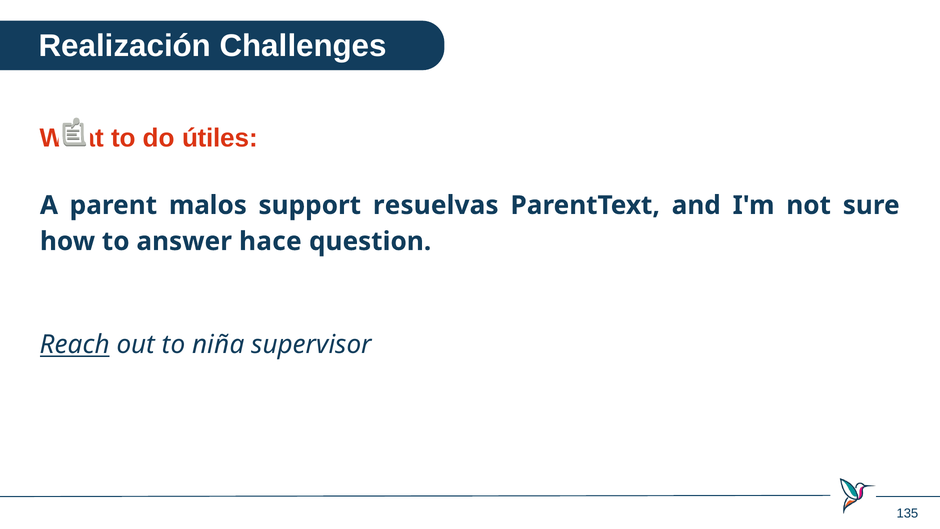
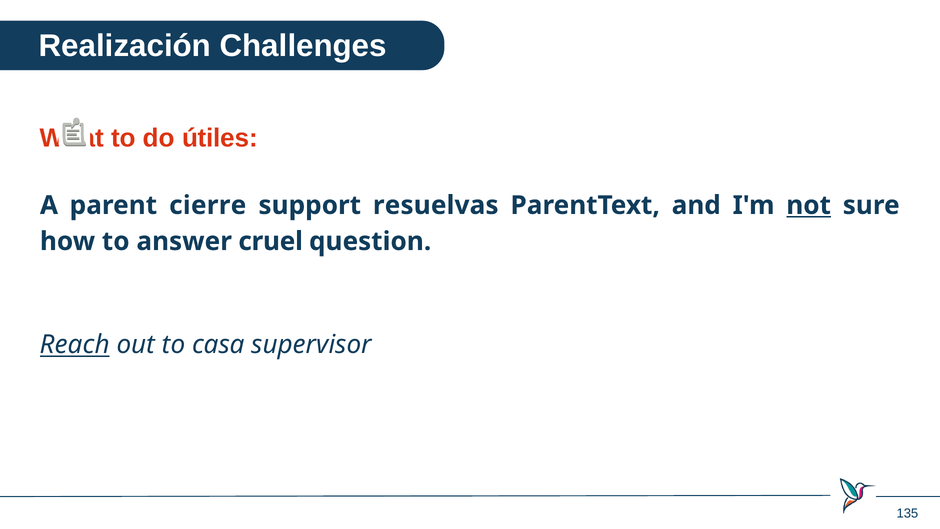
malos: malos -> cierre
not underline: none -> present
hace: hace -> cruel
niña: niña -> casa
